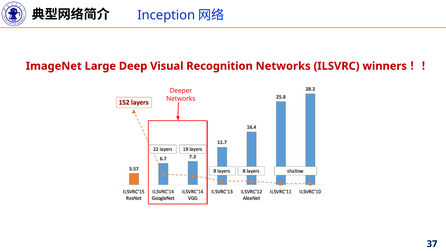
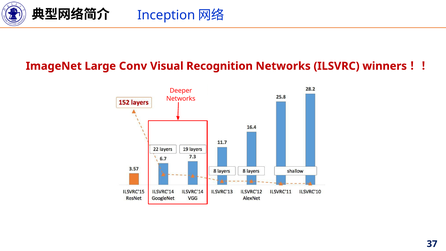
Deep: Deep -> Conv
